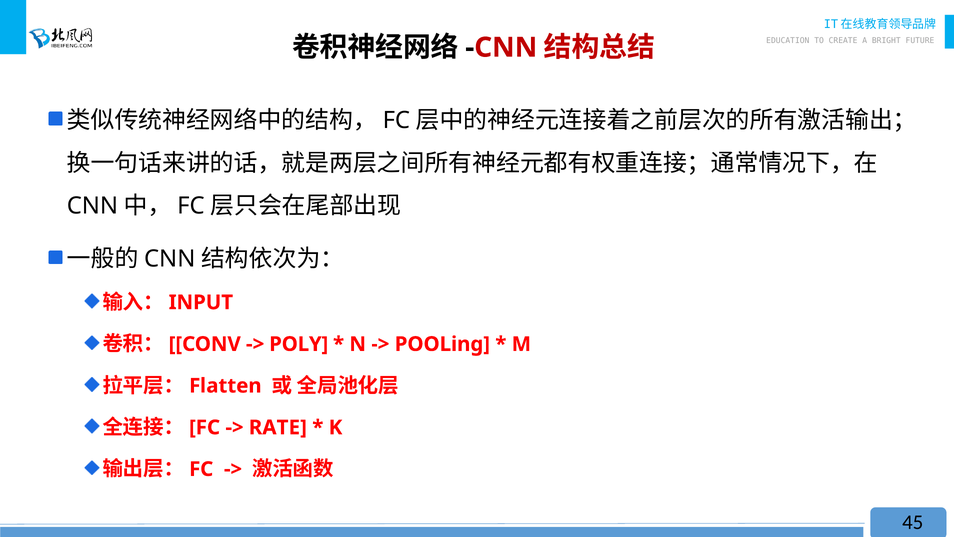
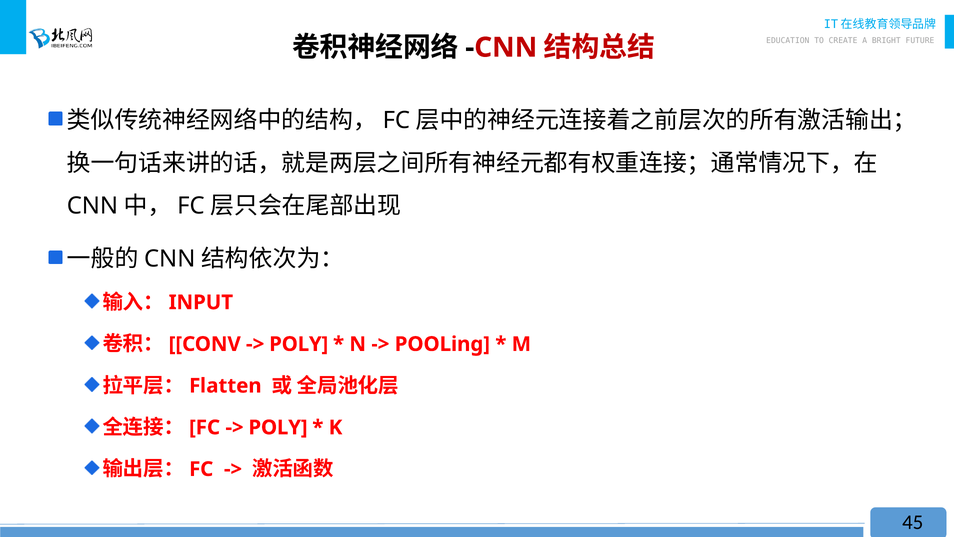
RATE at (278, 427): RATE -> POLY
